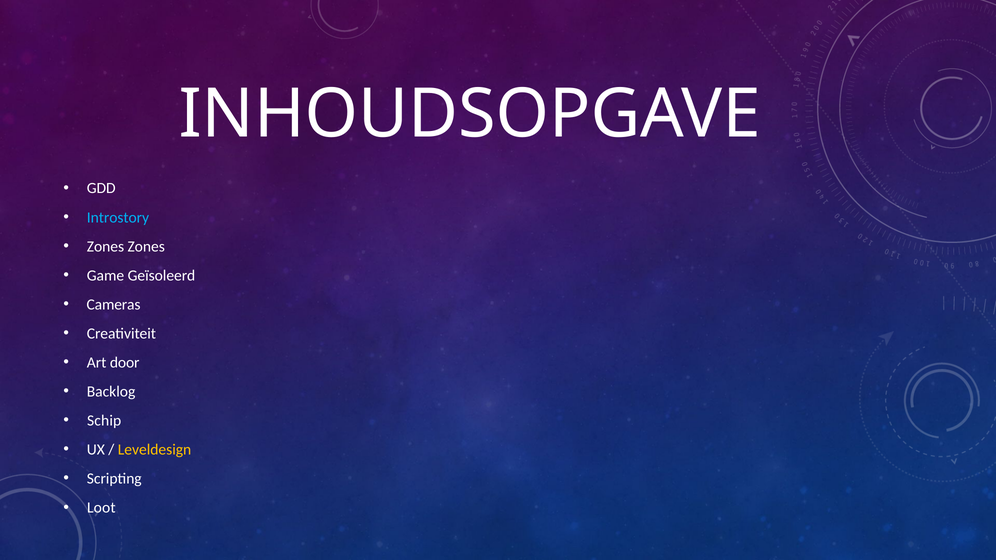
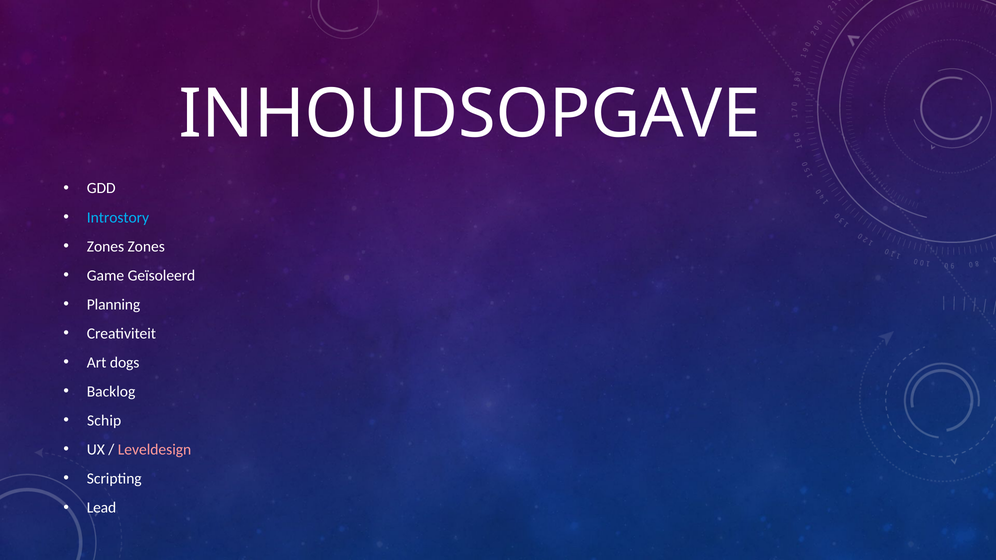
Cameras: Cameras -> Planning
door: door -> dogs
Leveldesign colour: yellow -> pink
Loot: Loot -> Lead
